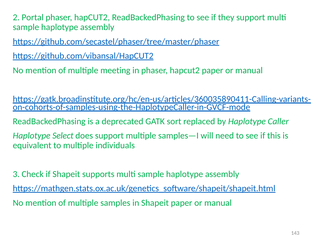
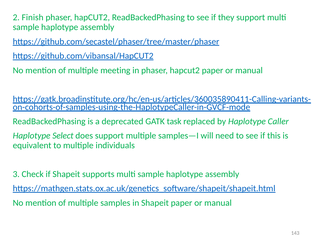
Portal: Portal -> Finish
sort: sort -> task
